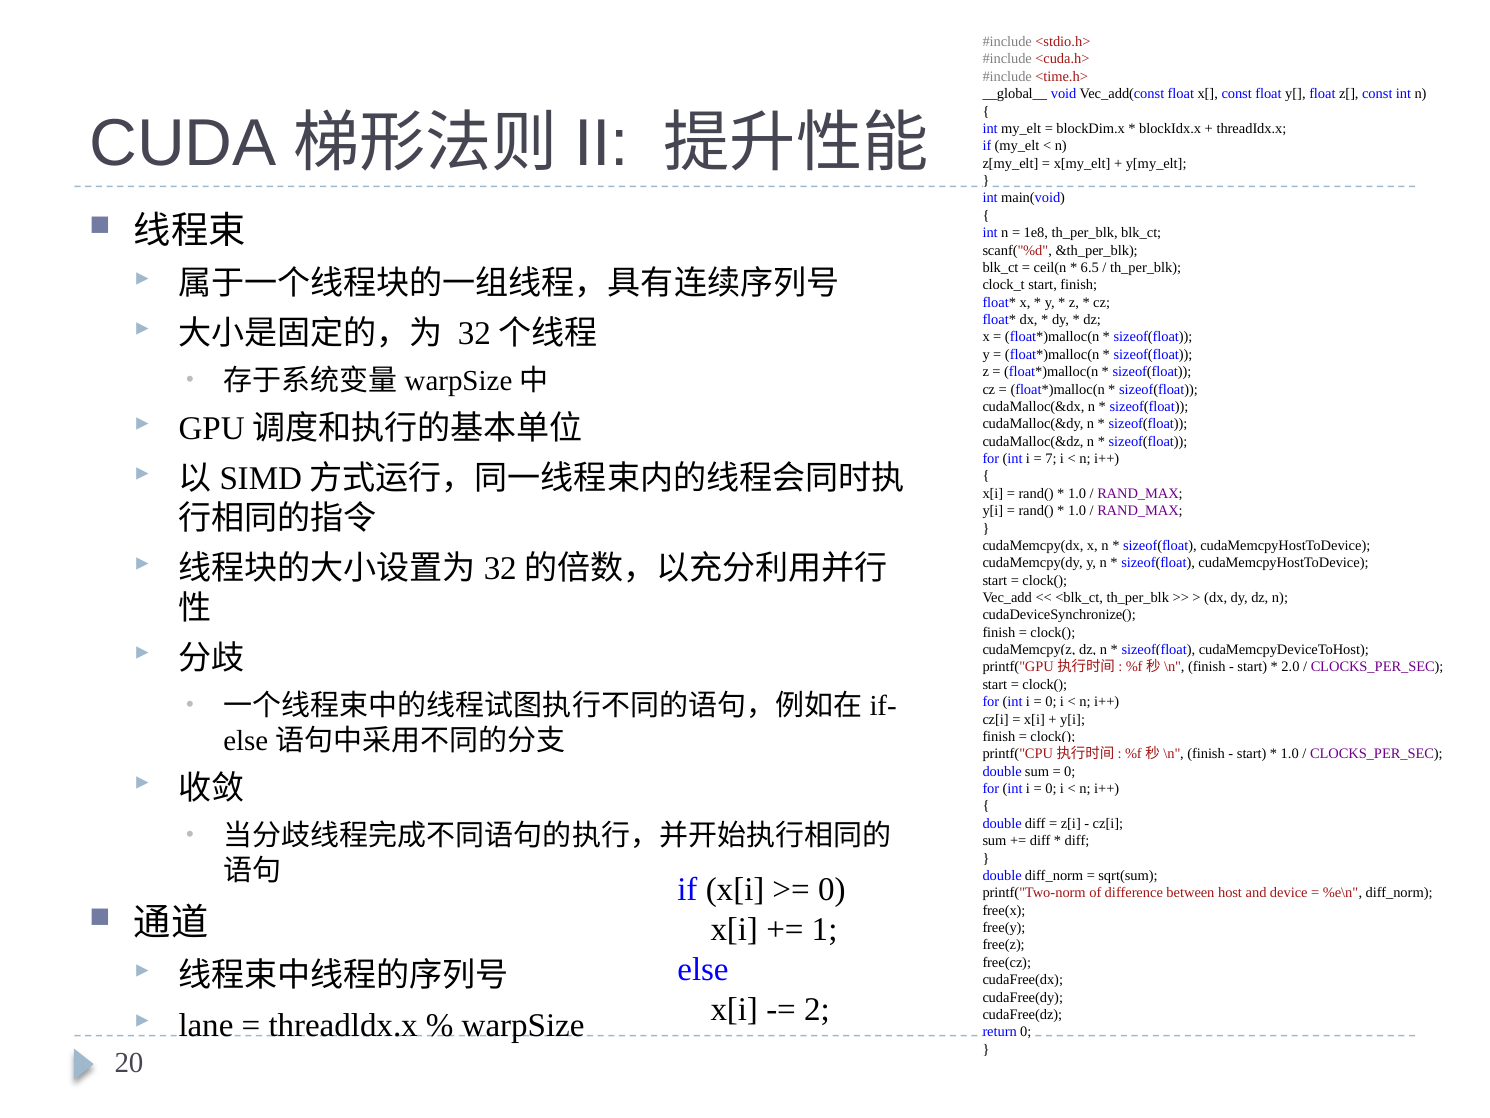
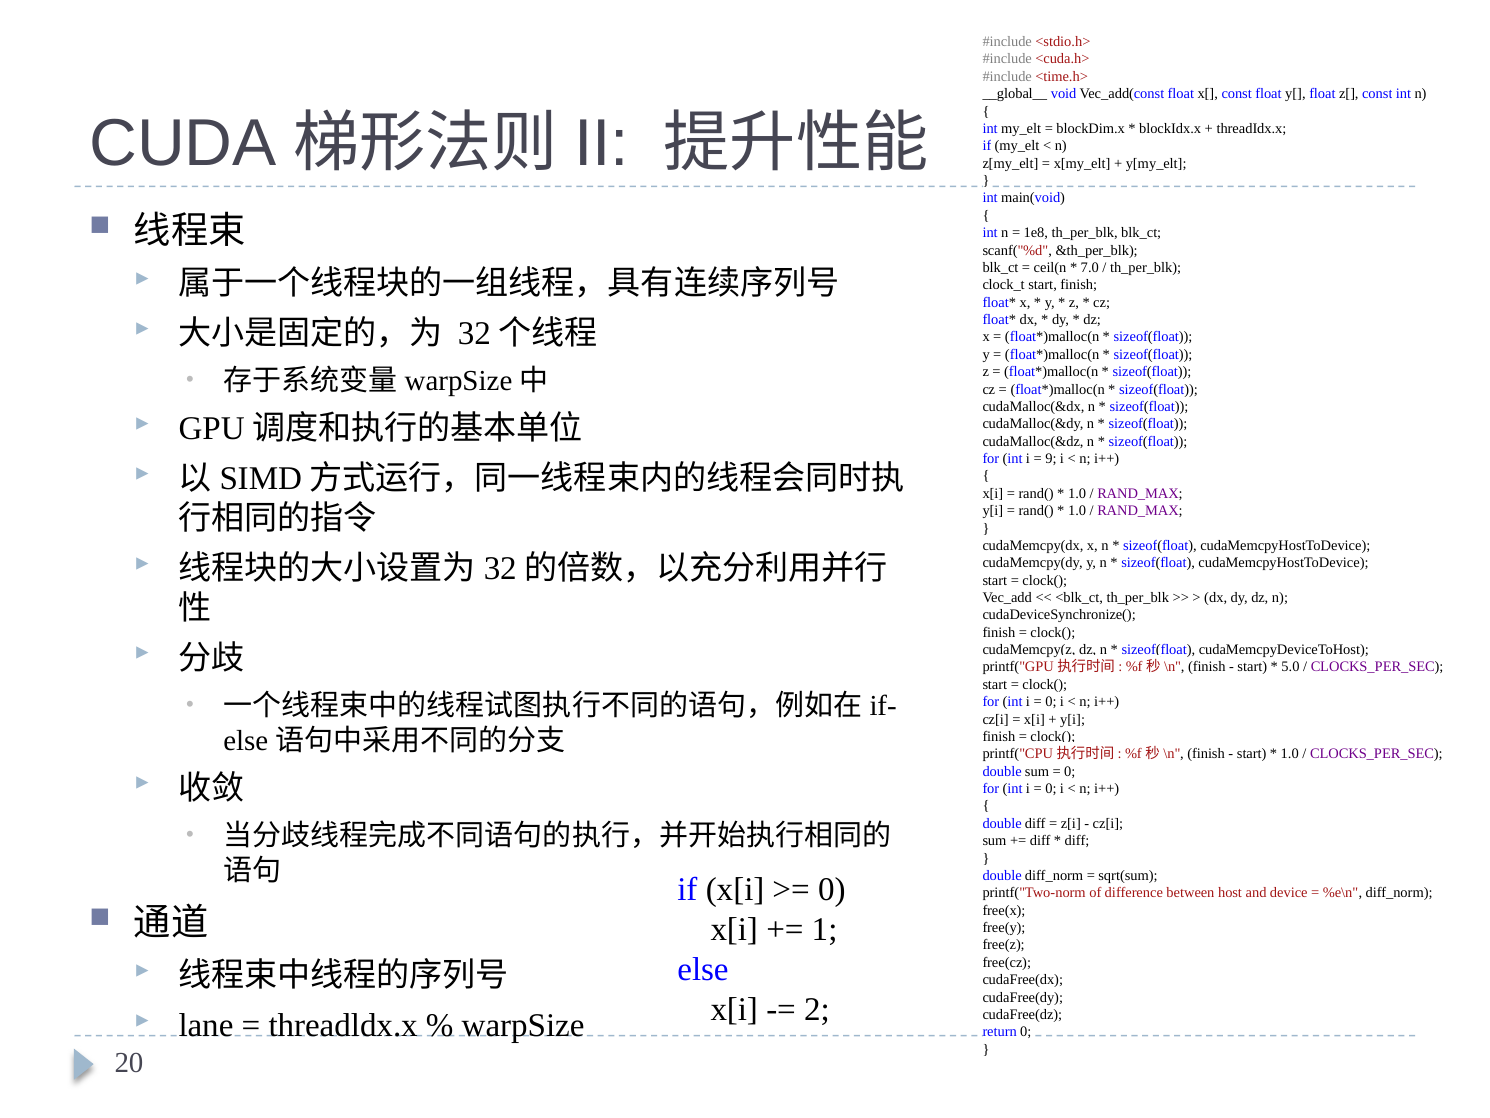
6.5: 6.5 -> 7.0
7: 7 -> 9
2.0: 2.0 -> 5.0
